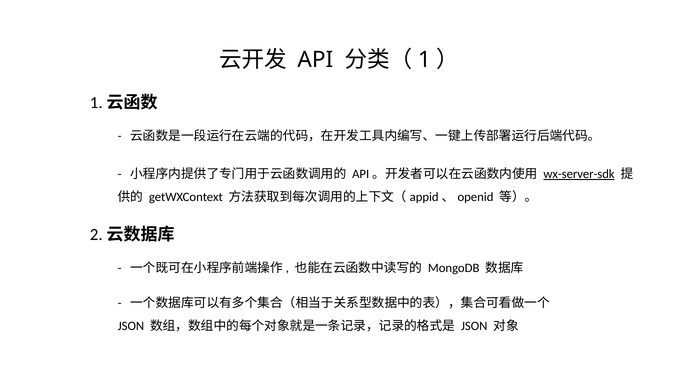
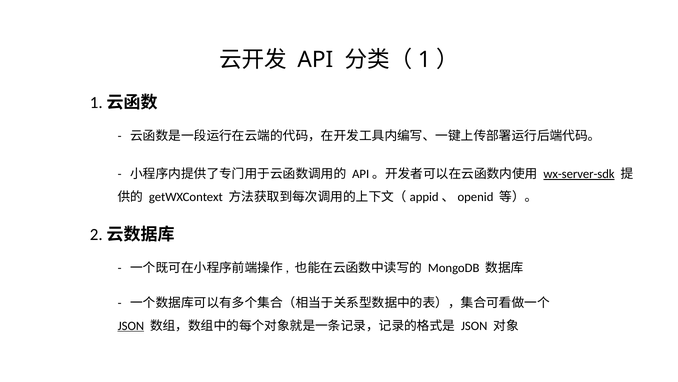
JSON at (131, 325) underline: none -> present
